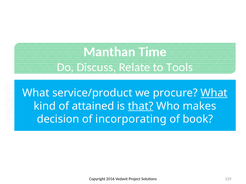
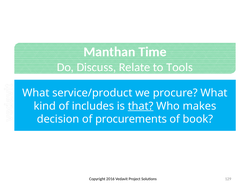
What at (214, 93) underline: present -> none
attained: attained -> includes
incorporating: incorporating -> procurements
